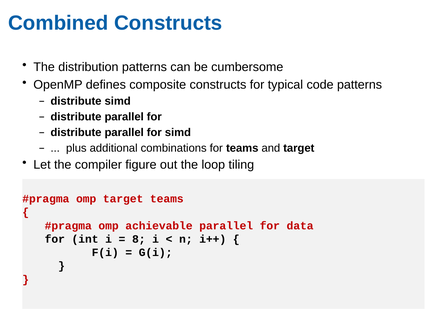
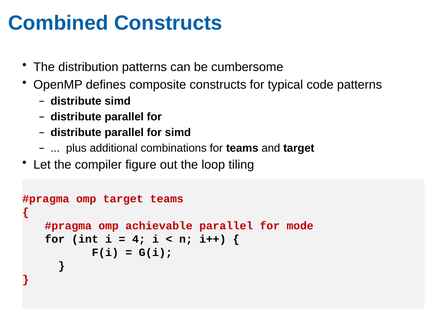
data: data -> mode
8: 8 -> 4
